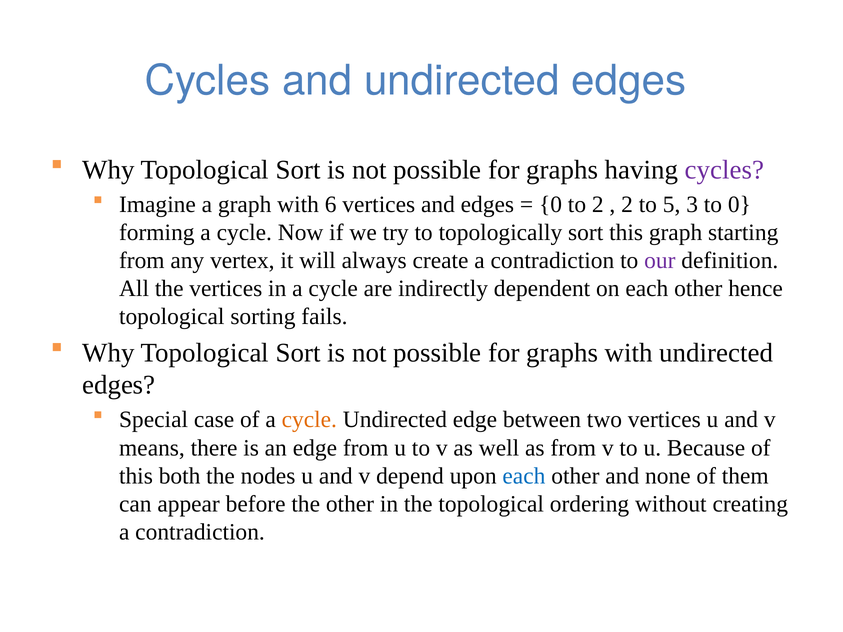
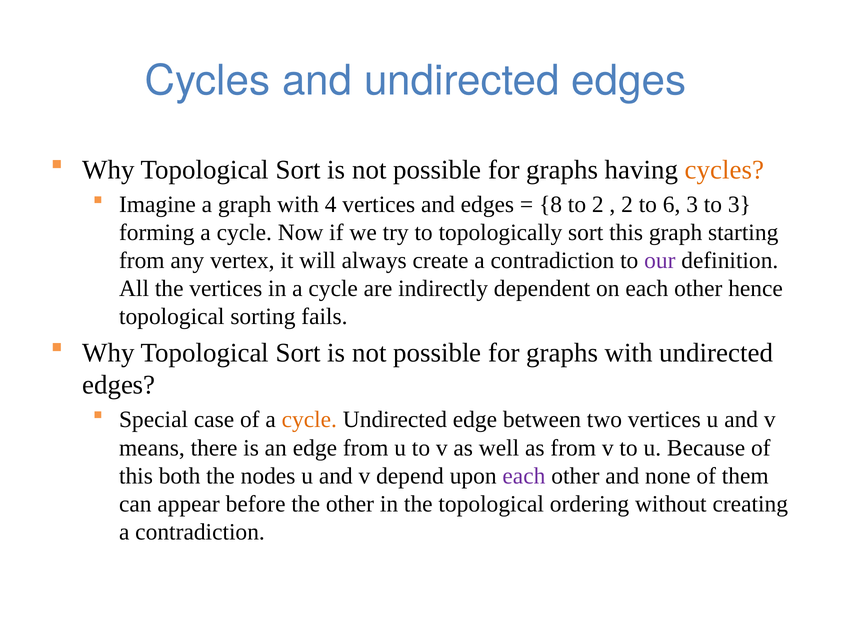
cycles at (724, 170) colour: purple -> orange
6: 6 -> 4
0 at (550, 204): 0 -> 8
5: 5 -> 6
to 0: 0 -> 3
each at (524, 476) colour: blue -> purple
